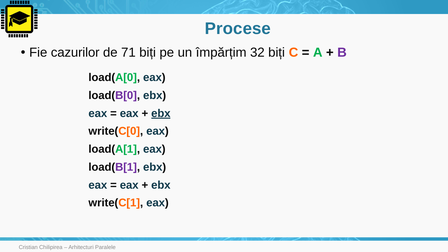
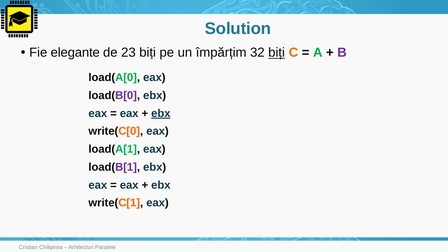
Procese: Procese -> Solution
cazurilor: cazurilor -> elegante
71: 71 -> 23
biți at (277, 53) underline: none -> present
